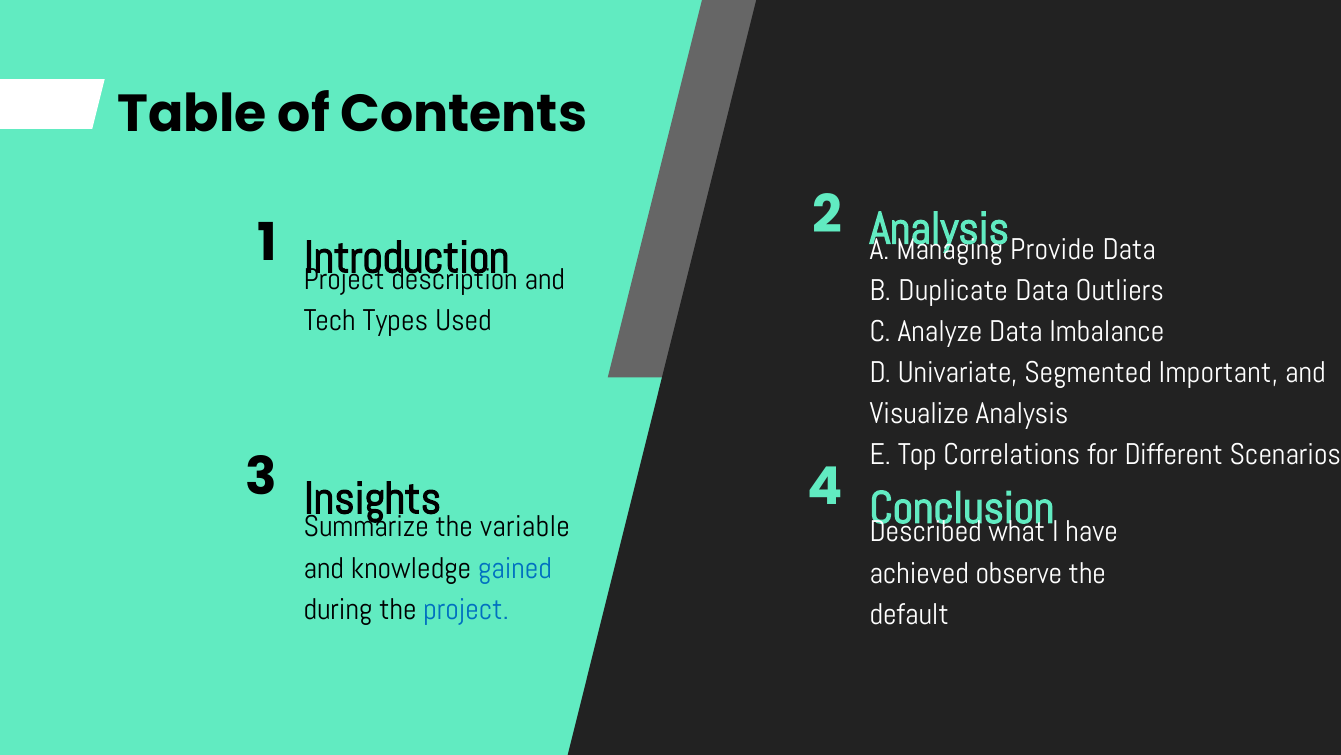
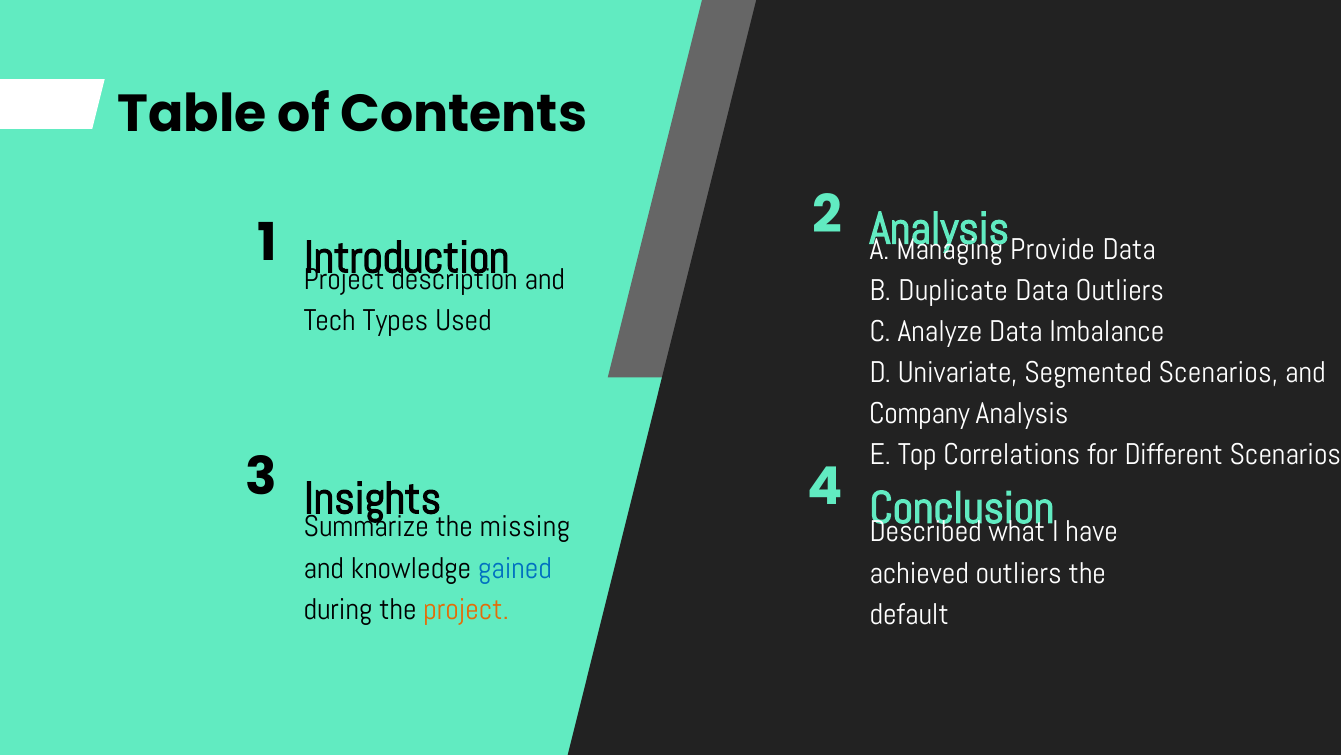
Segmented Important: Important -> Scenarios
Visualize: Visualize -> Company
variable: variable -> missing
achieved observe: observe -> outliers
project at (466, 609) colour: blue -> orange
